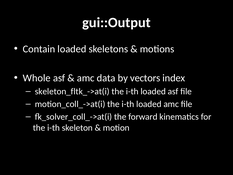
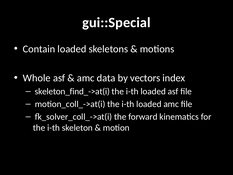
gui::Output: gui::Output -> gui::Special
skeleton_fltk_->at(i: skeleton_fltk_->at(i -> skeleton_find_->at(i
